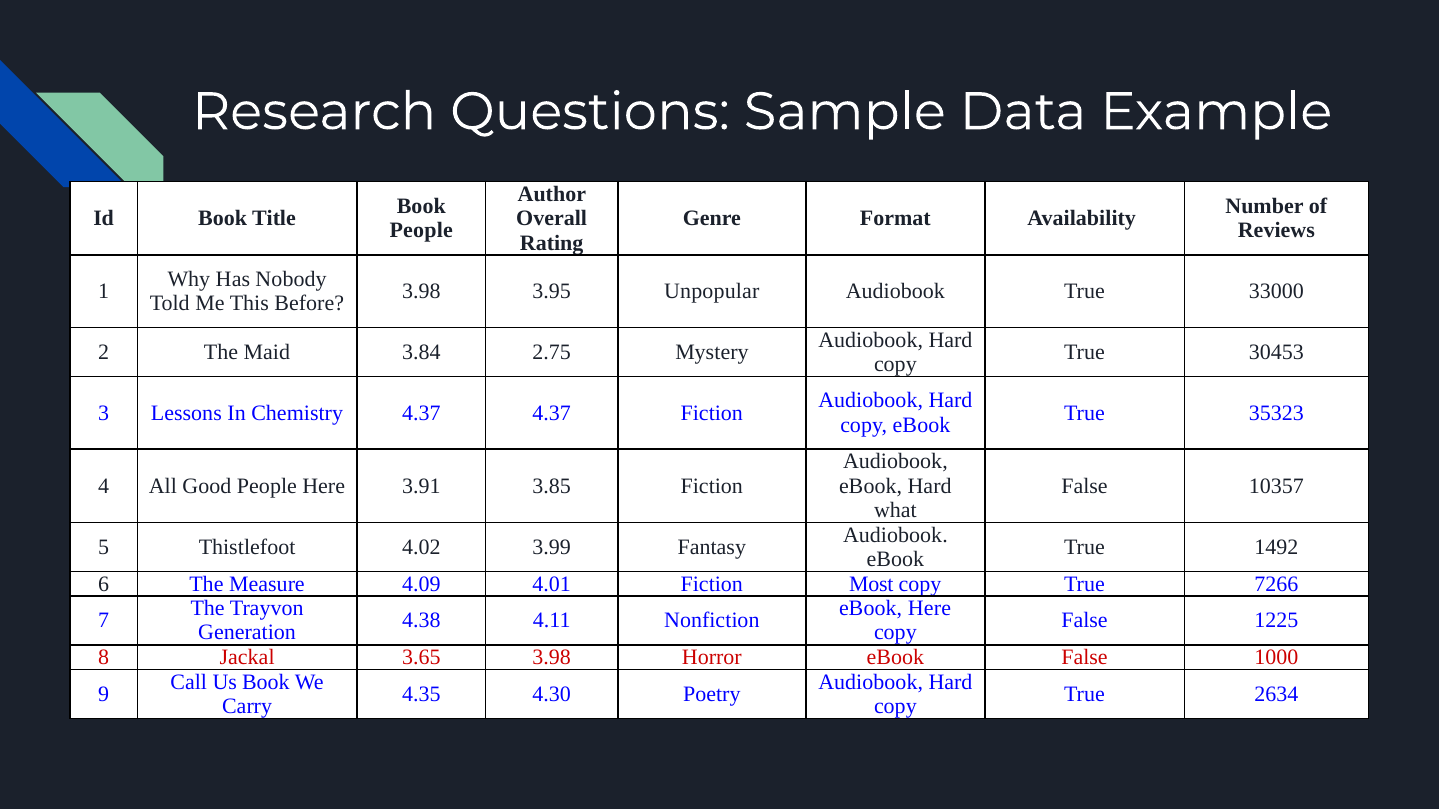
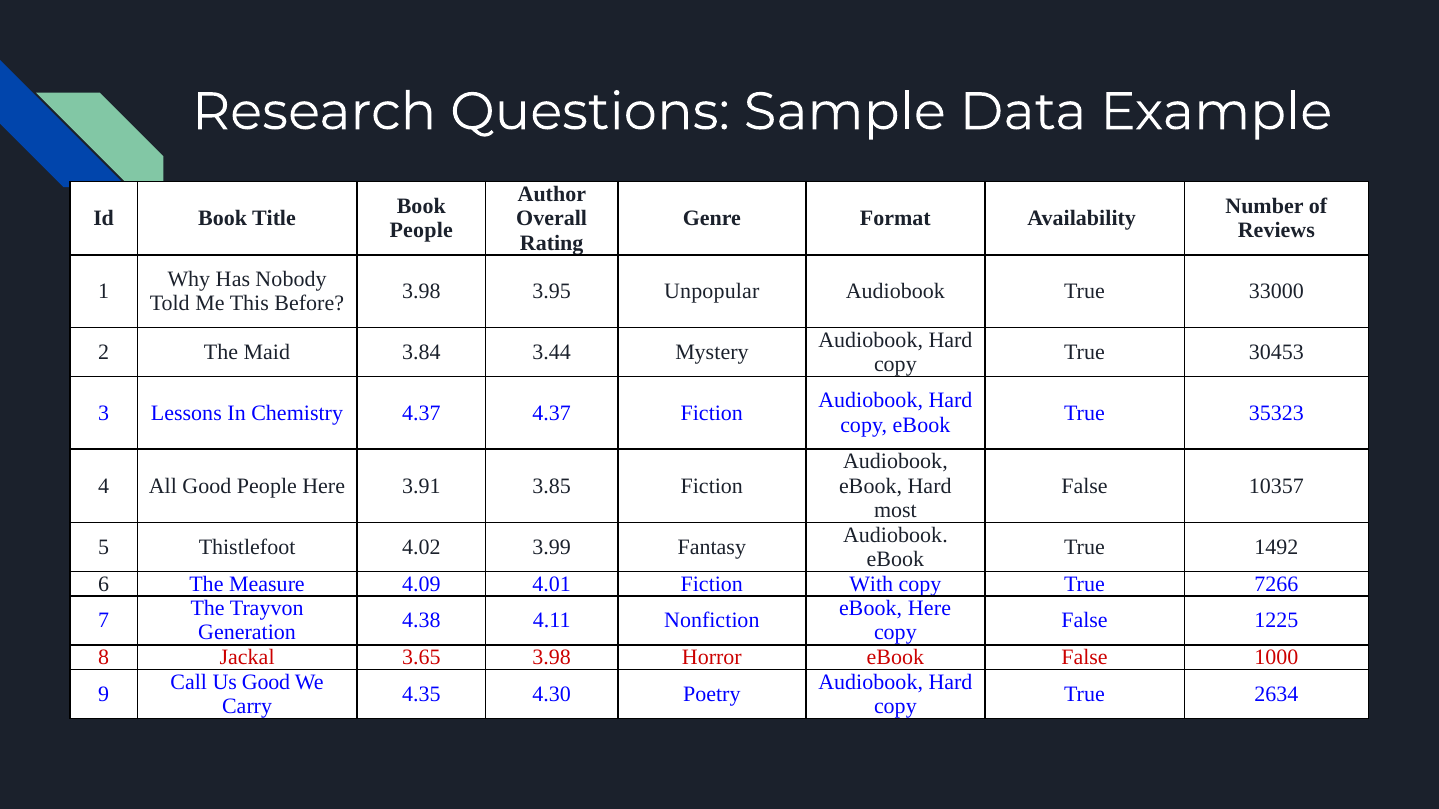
2.75: 2.75 -> 3.44
what: what -> most
Most: Most -> With
Us Book: Book -> Good
